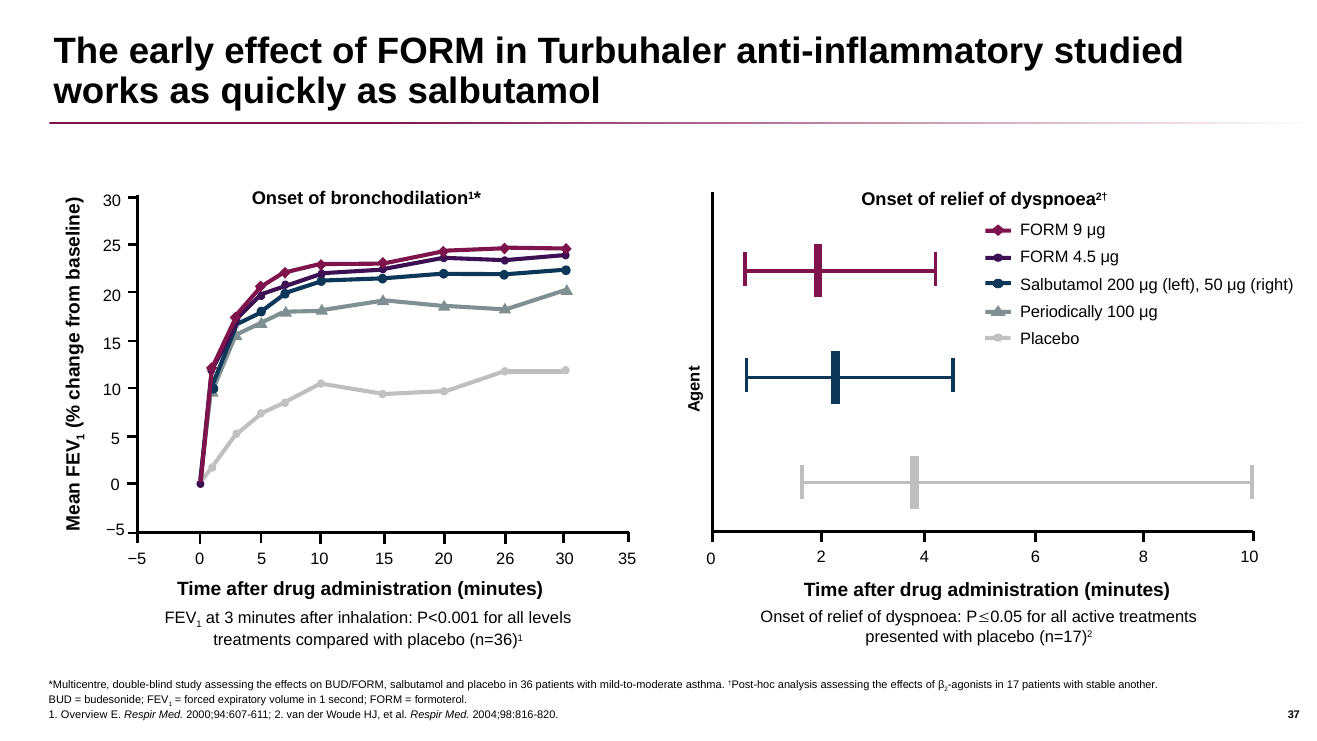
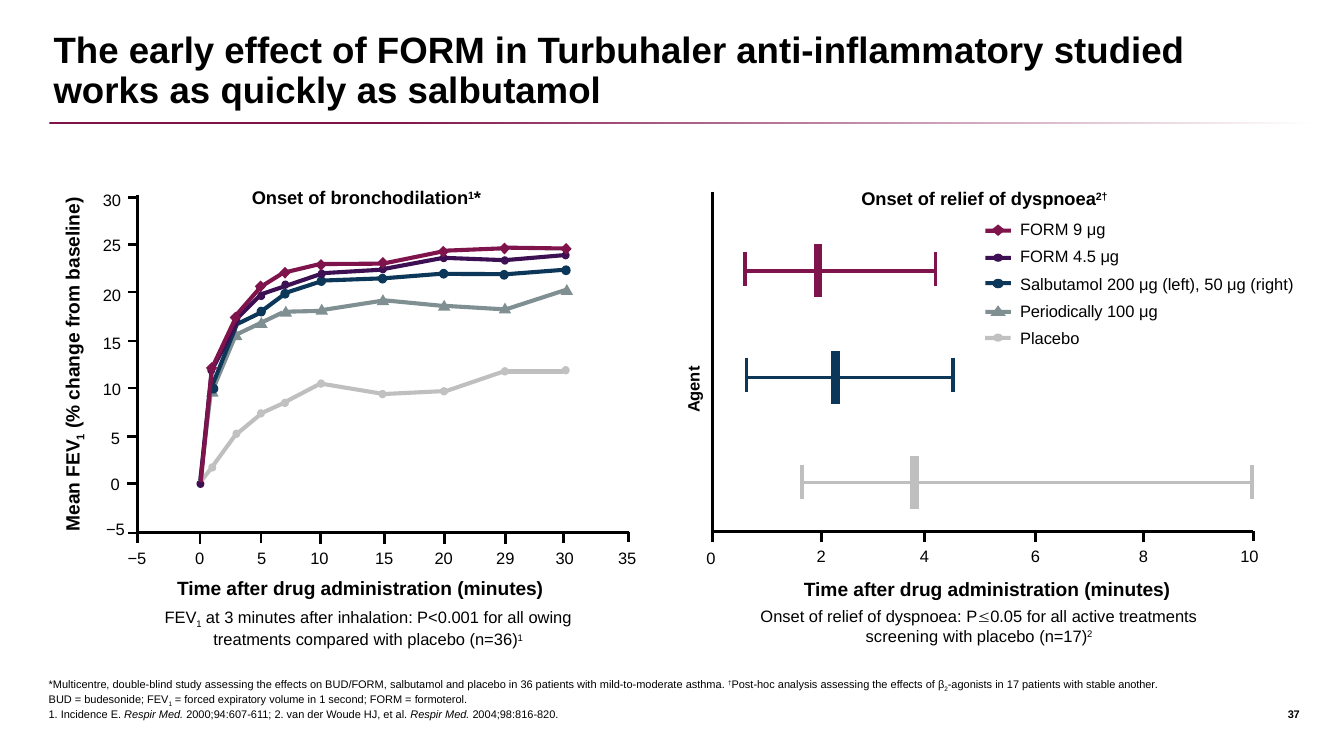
26: 26 -> 29
levels: levels -> owing
presented: presented -> screening
Overview: Overview -> Incidence
